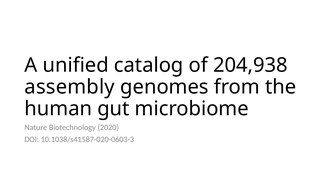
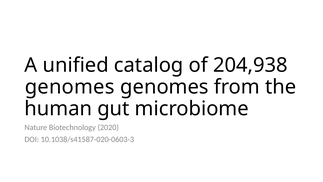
assembly at (70, 87): assembly -> genomes
